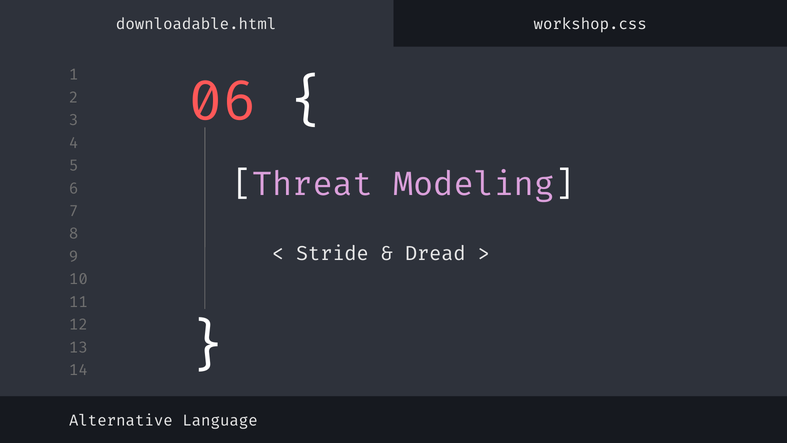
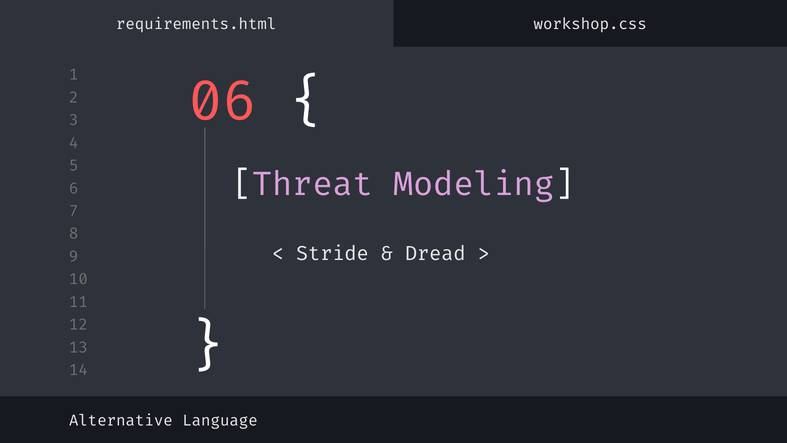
downloadable.html: downloadable.html -> requirements.html
